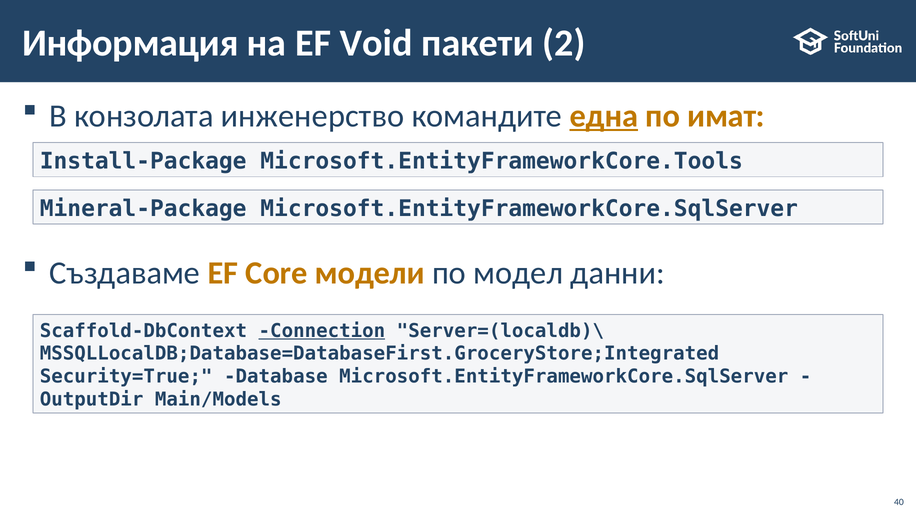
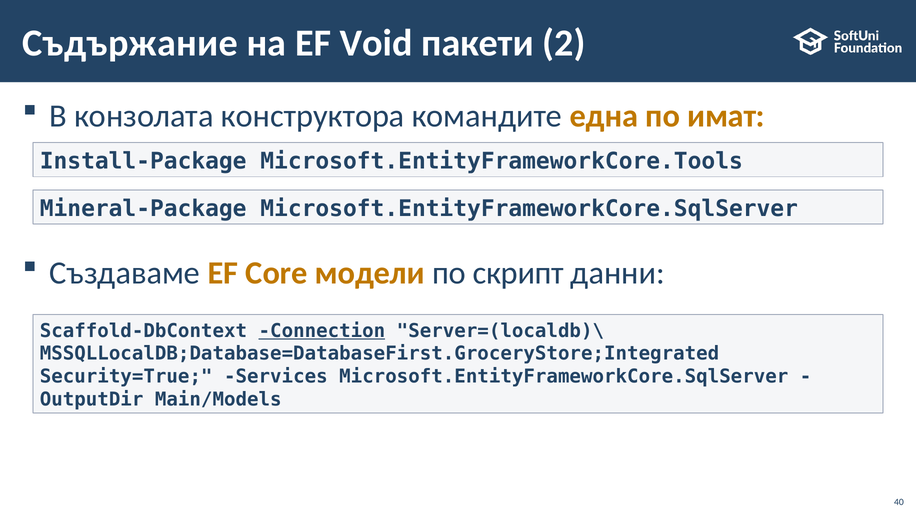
Информация: Информация -> Съдържание
инженерство: инженерство -> конструктора
една underline: present -> none
модел: модел -> скрипт
Database: Database -> Services
